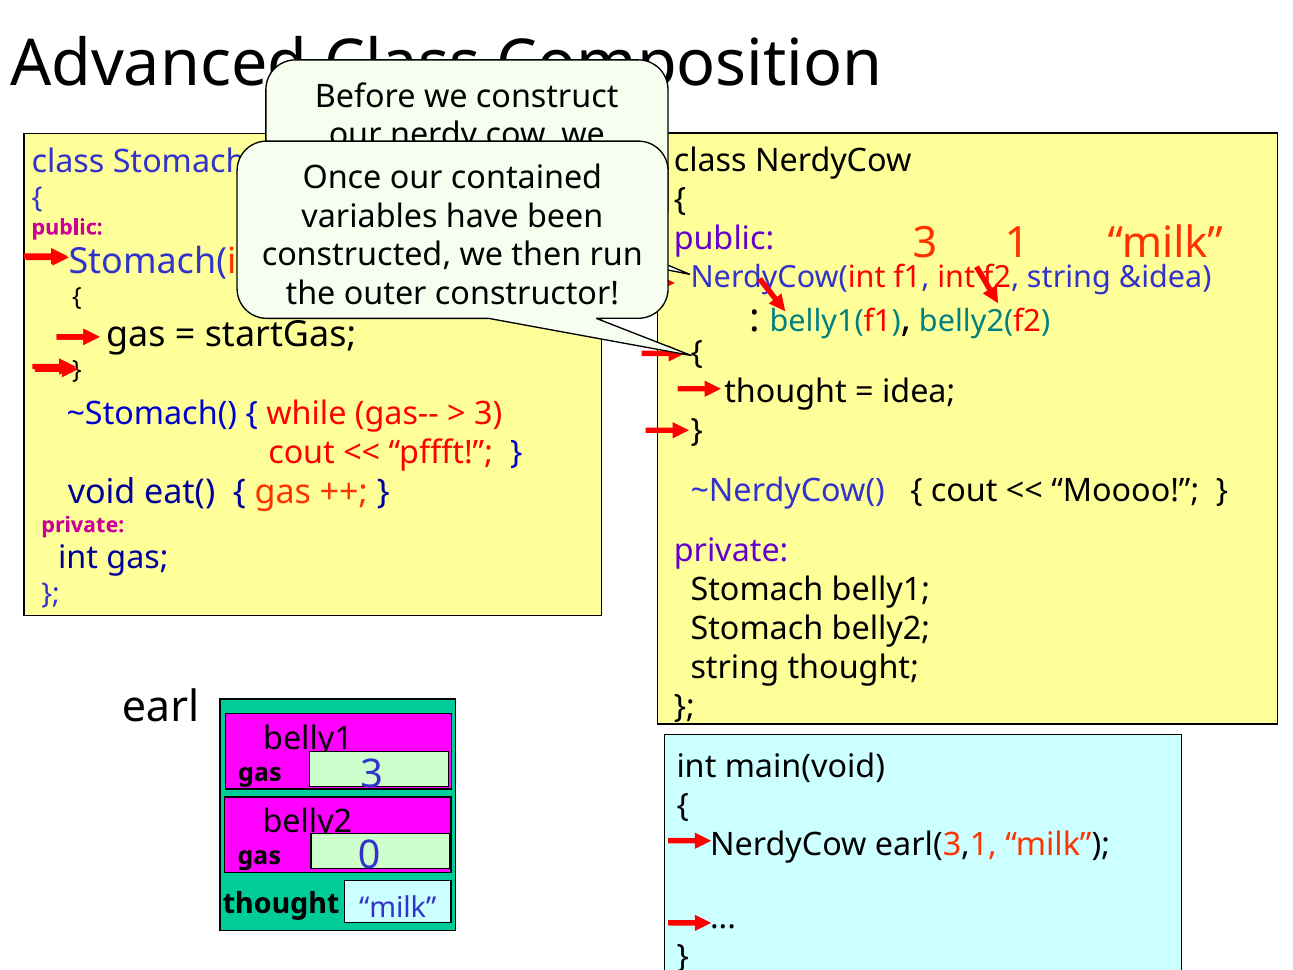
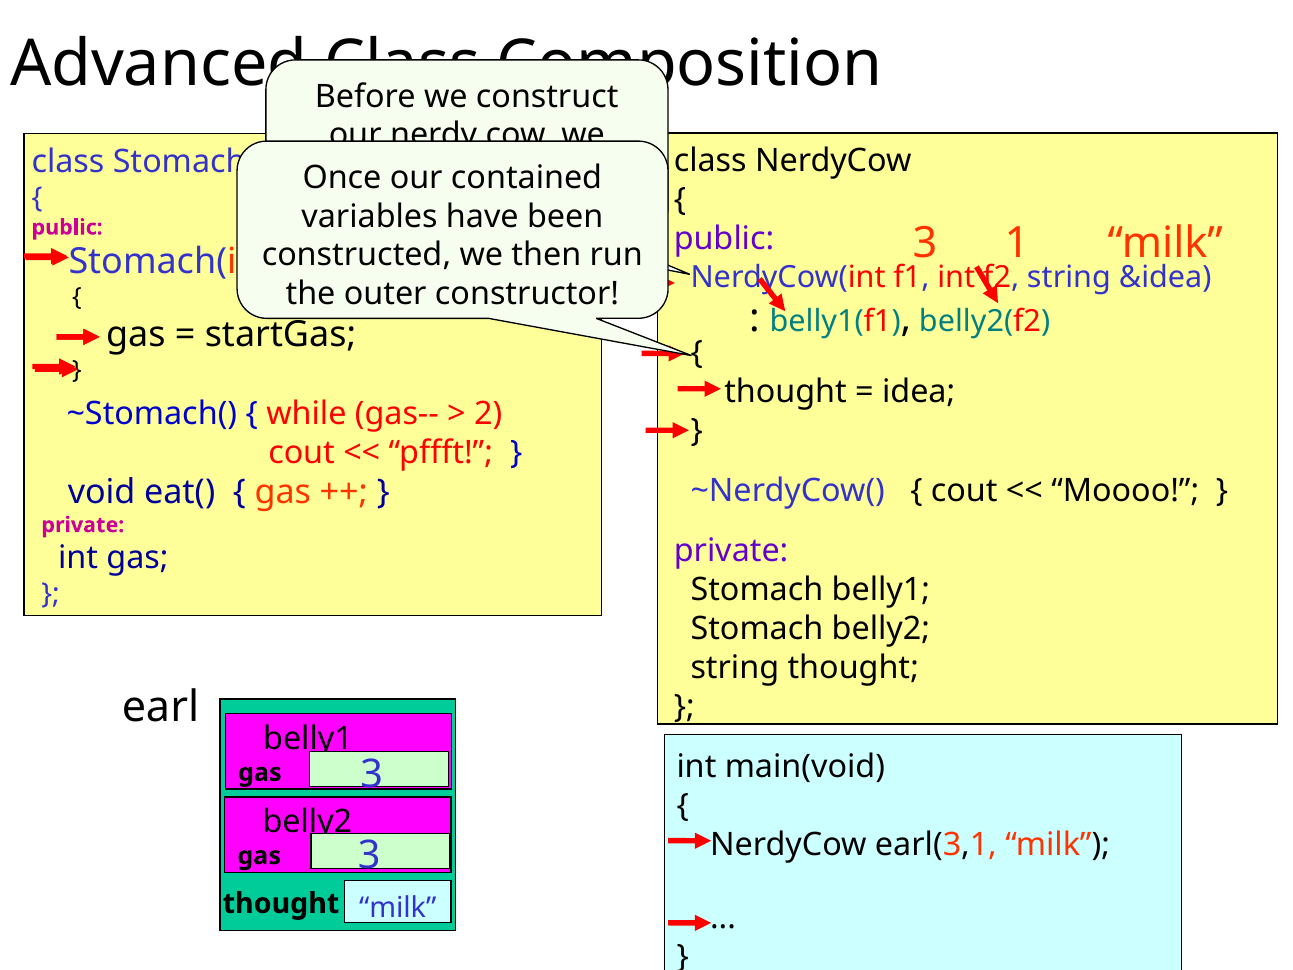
3 at (488, 414): 3 -> 2
0 at (369, 855): 0 -> 3
